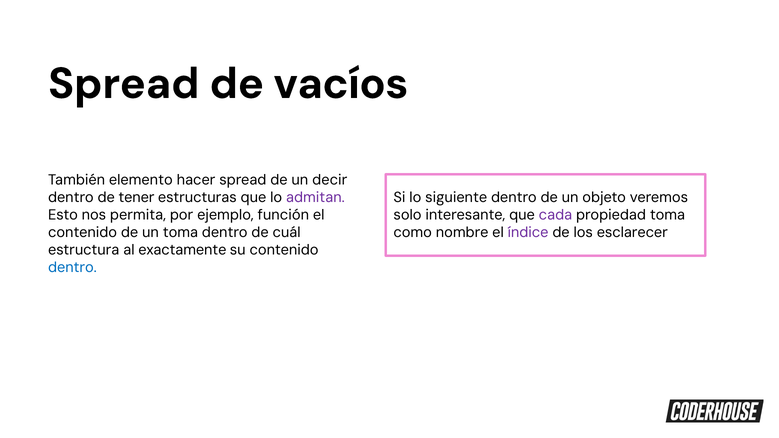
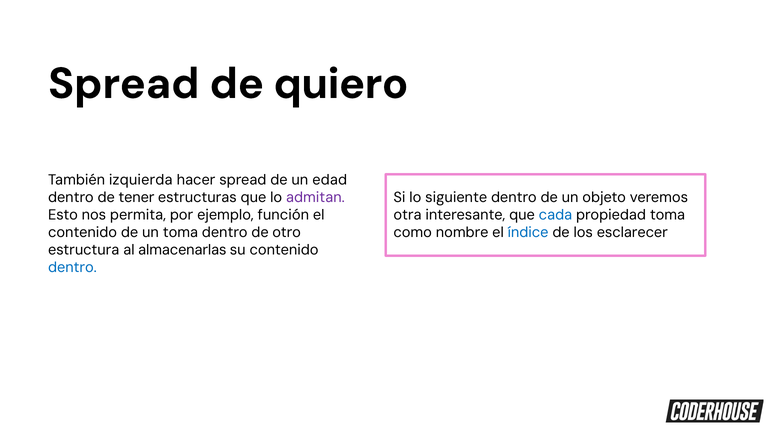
vacíos: vacíos -> quiero
elemento: elemento -> izquierda
decir: decir -> edad
solo: solo -> otra
cada colour: purple -> blue
cuál: cuál -> otro
índice colour: purple -> blue
exactamente: exactamente -> almacenarlas
